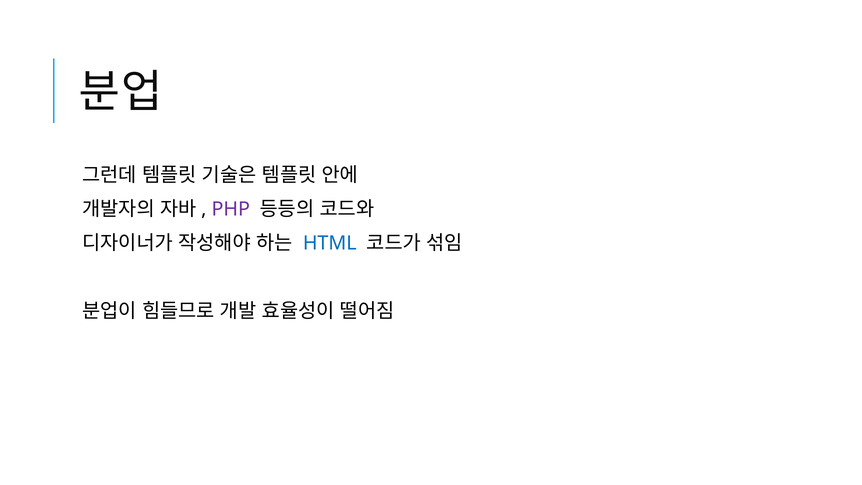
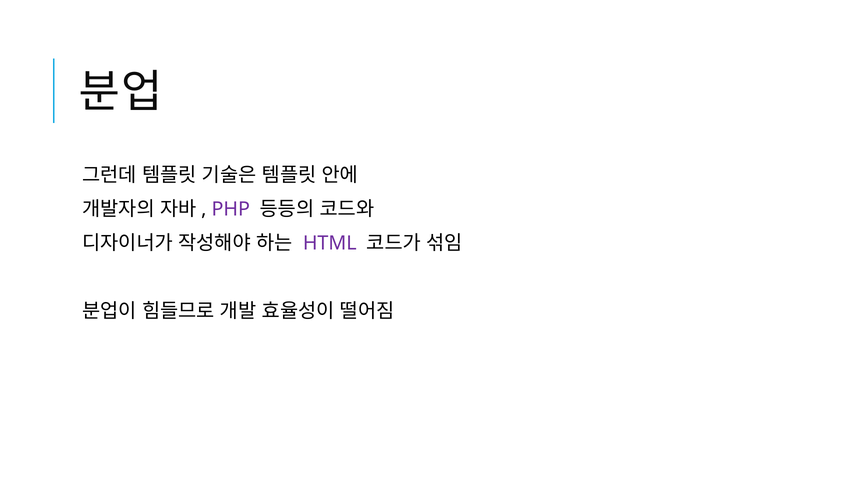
HTML colour: blue -> purple
